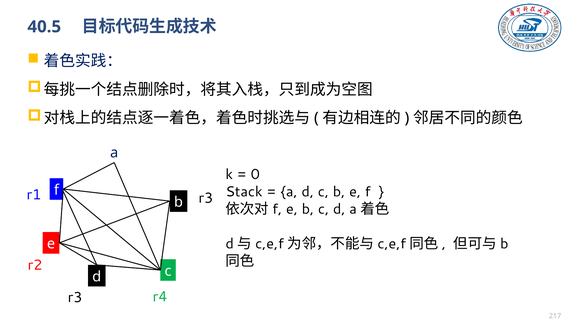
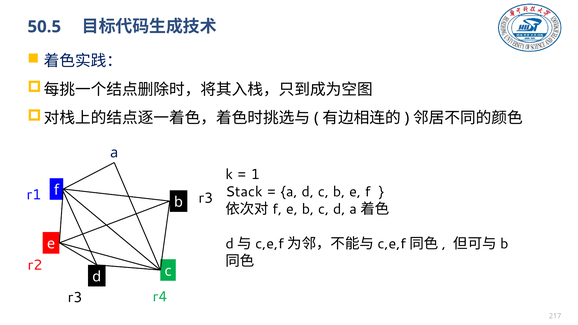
40.5: 40.5 -> 50.5
0: 0 -> 1
